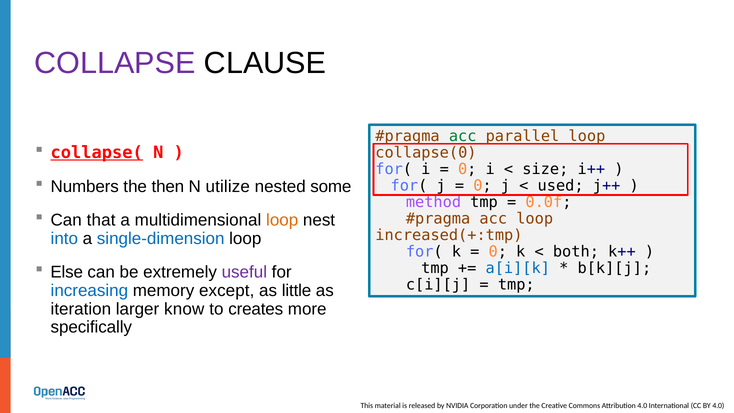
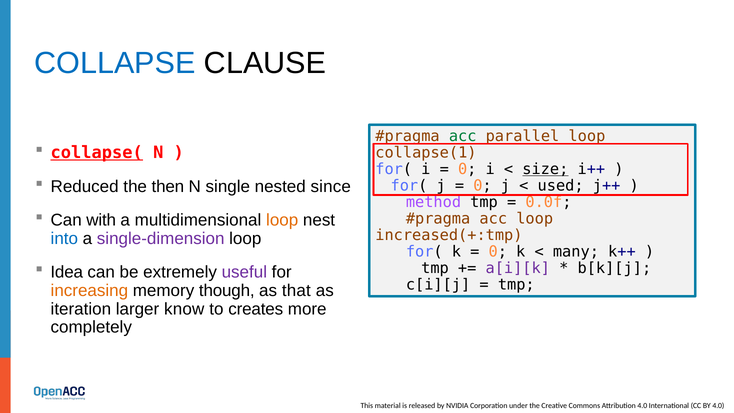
COLLAPSE colour: purple -> blue
collapse(0: collapse(0 -> collapse(1
size underline: none -> present
Numbers: Numbers -> Reduced
utilize: utilize -> single
some: some -> since
that: that -> with
single-dimension colour: blue -> purple
both: both -> many
a[i][k colour: blue -> purple
Else: Else -> Idea
increasing colour: blue -> orange
except: except -> though
little: little -> that
specifically: specifically -> completely
